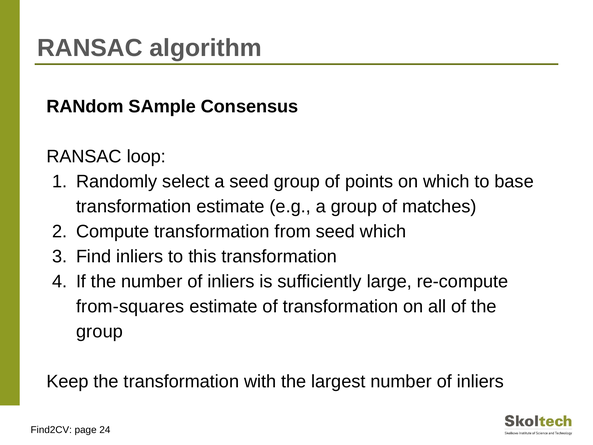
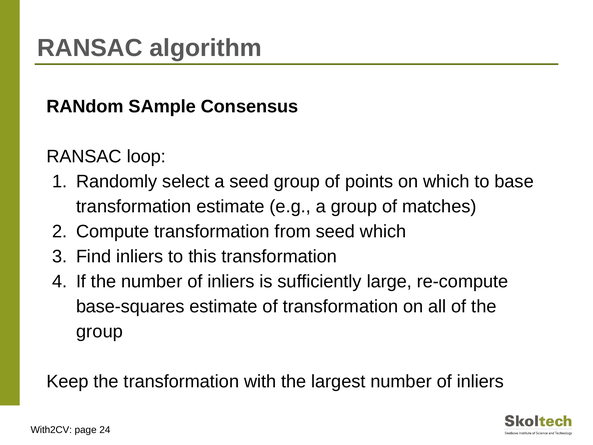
from-squares: from-squares -> base-squares
Find2CV: Find2CV -> With2CV
